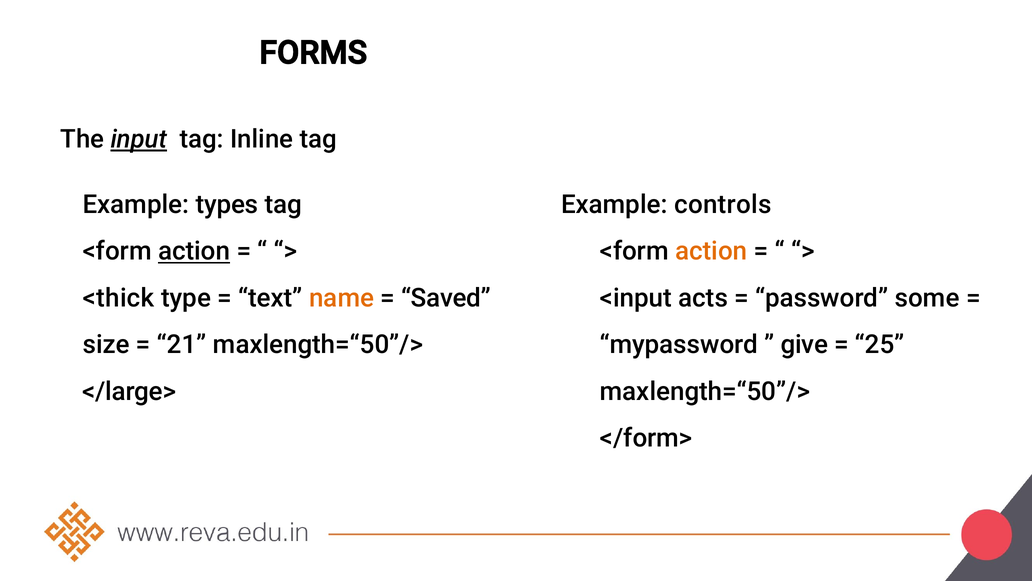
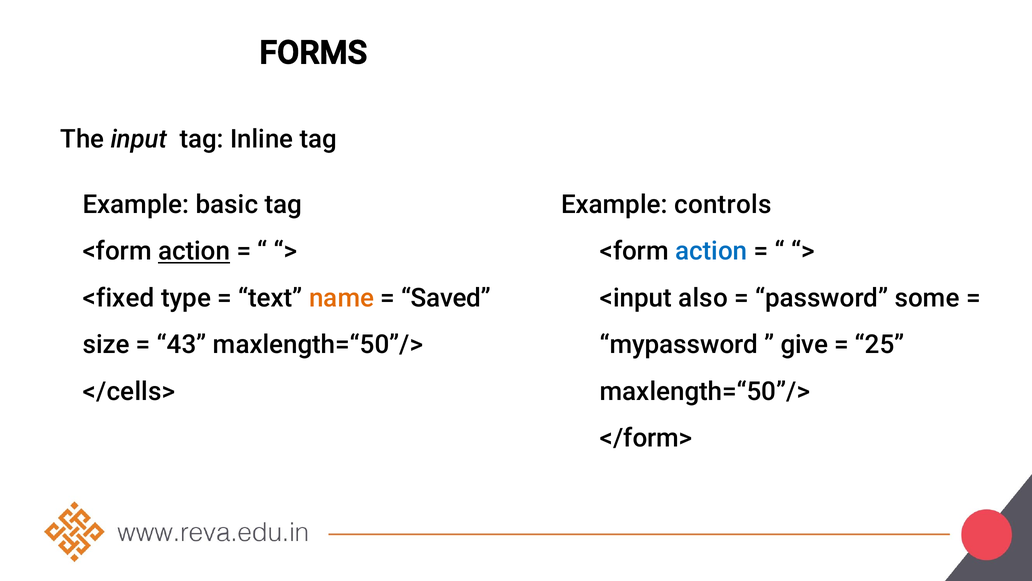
input underline: present -> none
types: types -> basic
action at (711, 251) colour: orange -> blue
<thick: <thick -> <fixed
acts: acts -> also
21: 21 -> 43
</large>: </large> -> </cells>
